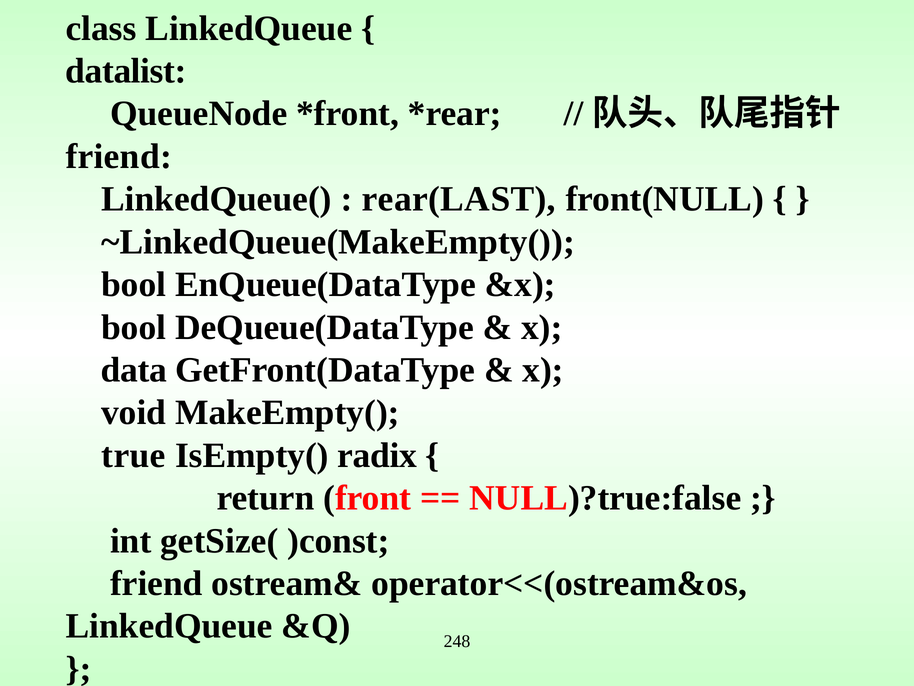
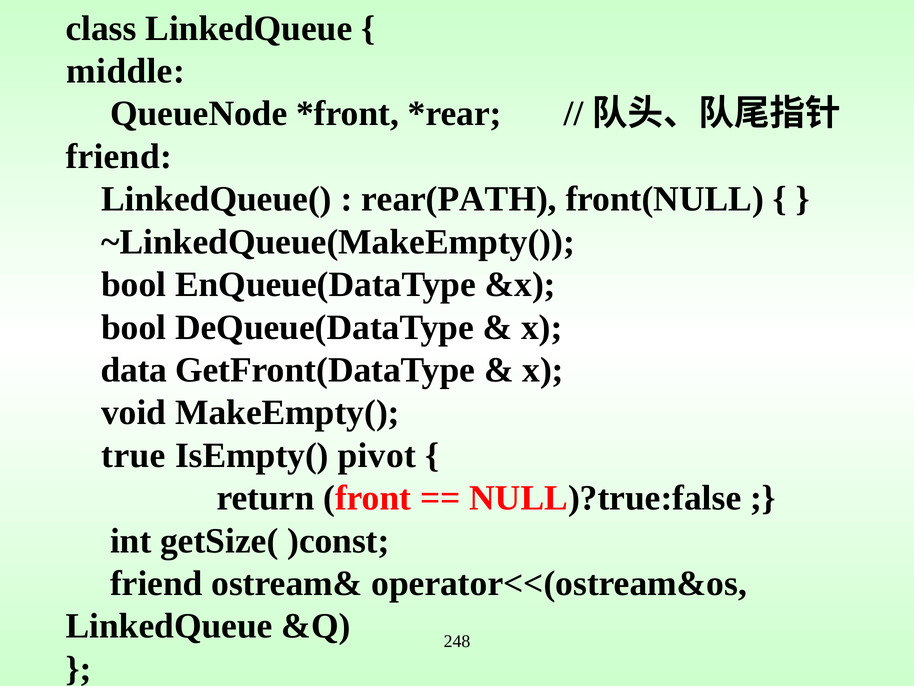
datalist: datalist -> middle
rear(LAST: rear(LAST -> rear(PATH
radix: radix -> pivot
